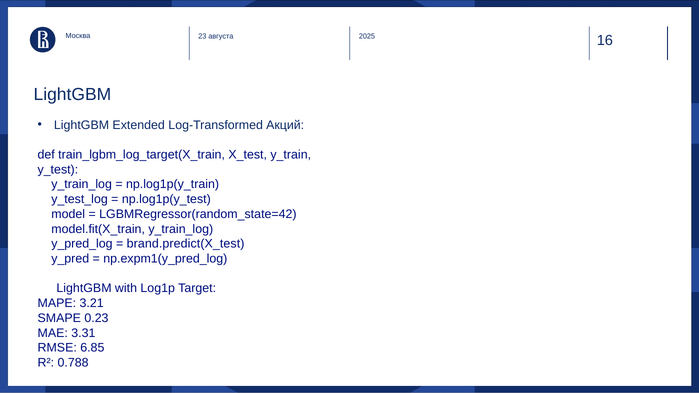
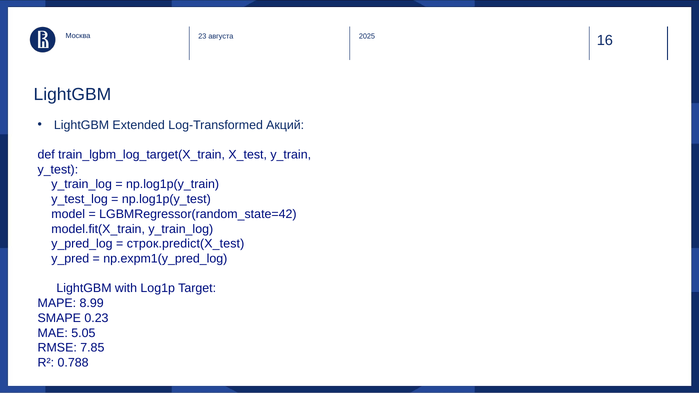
brand.predict(X_test: brand.predict(X_test -> строк.predict(X_test
3.21: 3.21 -> 8.99
3.31: 3.31 -> 5.05
6.85: 6.85 -> 7.85
